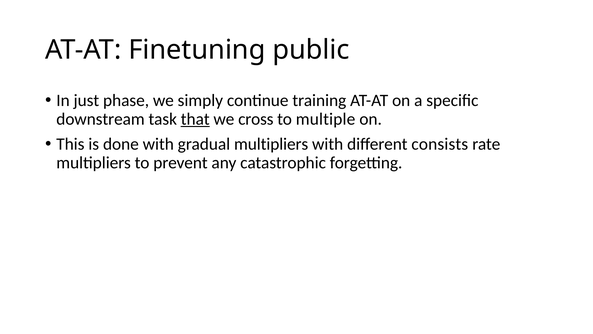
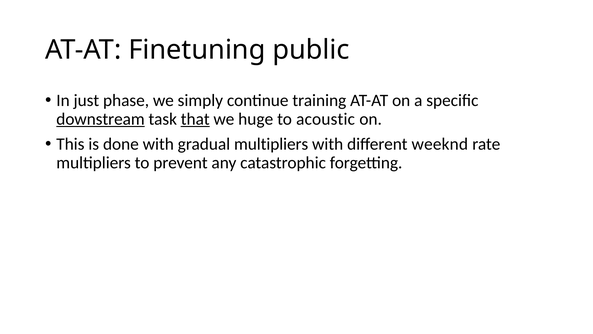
downstream underline: none -> present
cross: cross -> huge
multiple: multiple -> acoustic
consists: consists -> weeknd
